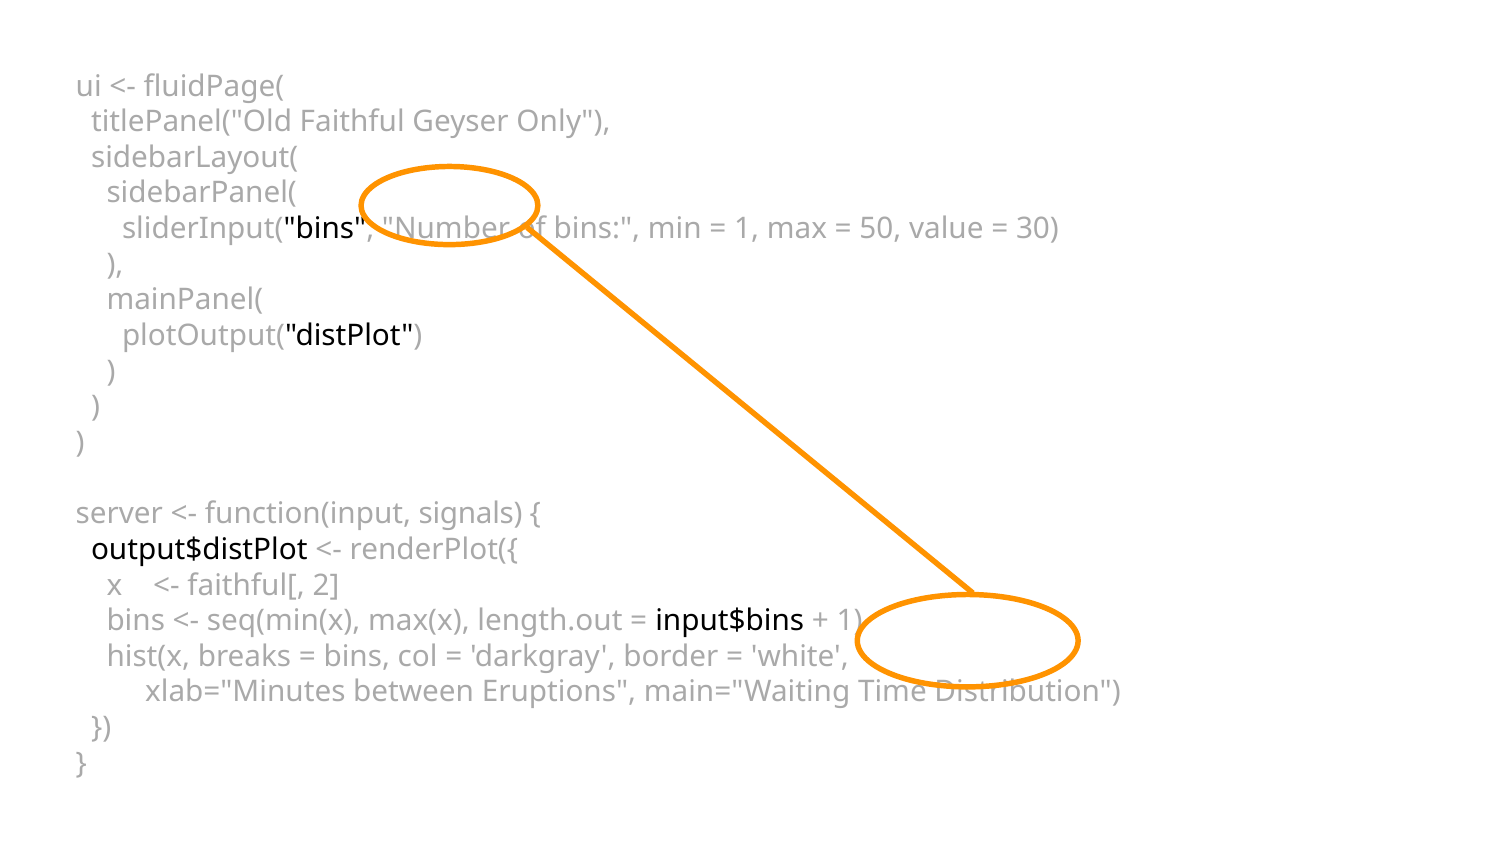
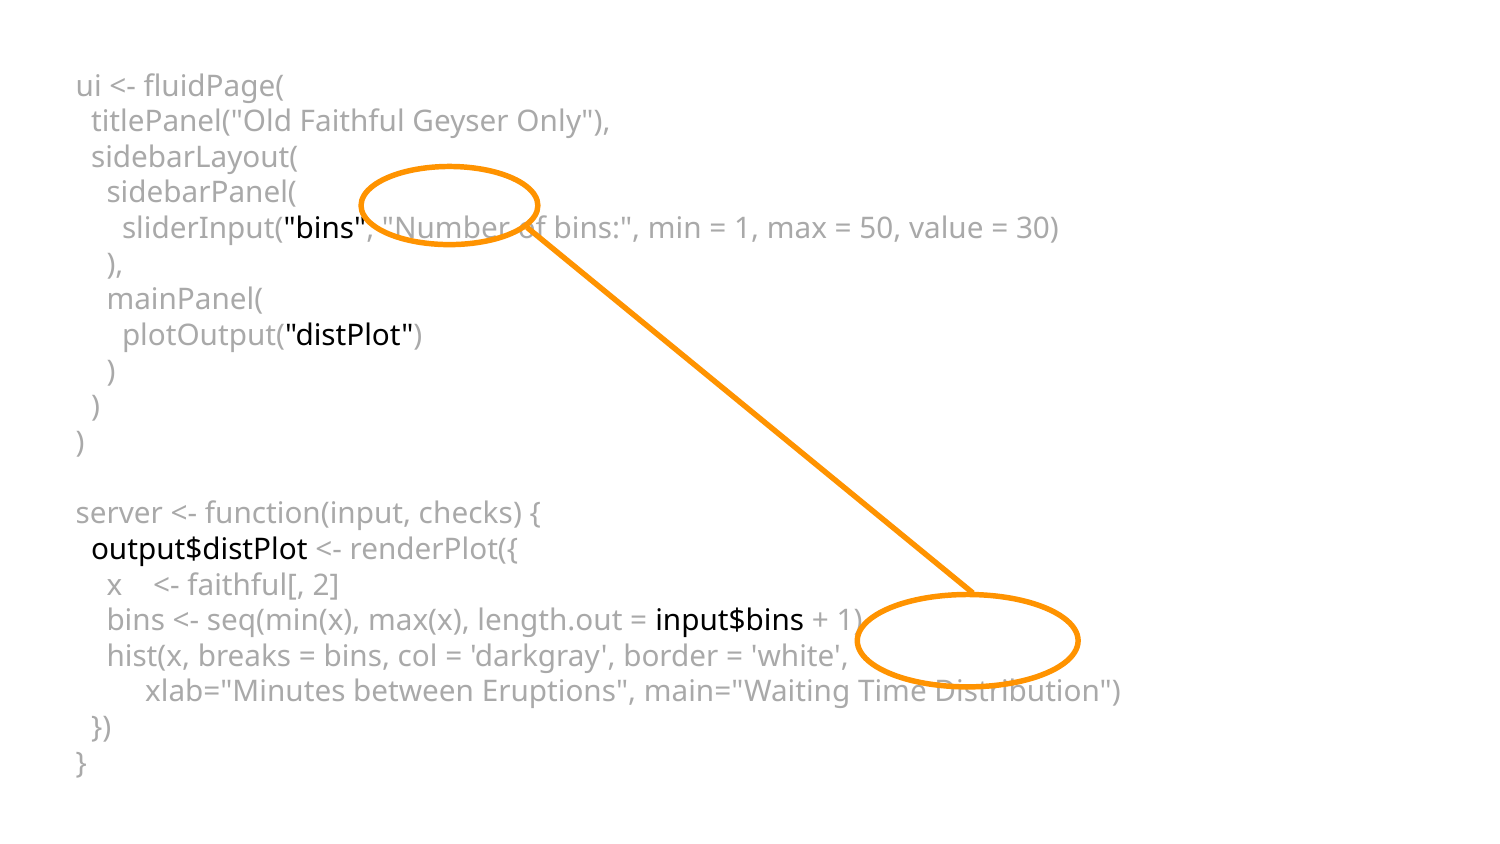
signals: signals -> checks
